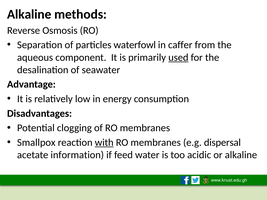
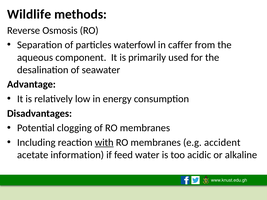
Alkaline at (29, 14): Alkaline -> Wildlife
used underline: present -> none
Smallpox: Smallpox -> Including
dispersal: dispersal -> accident
